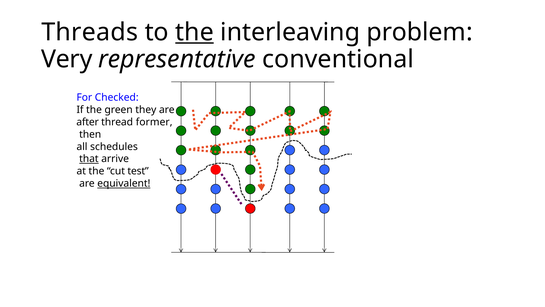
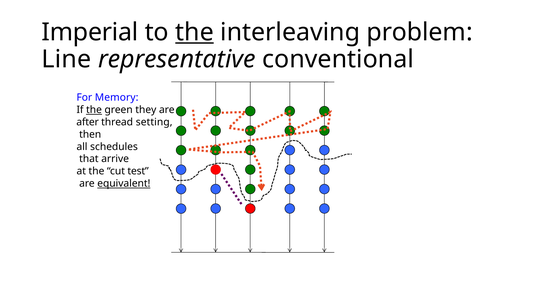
Threads: Threads -> Imperial
Very: Very -> Line
Checked: Checked -> Memory
the at (94, 110) underline: none -> present
former: former -> setting
that underline: present -> none
